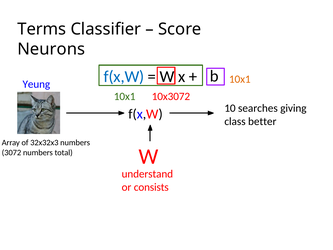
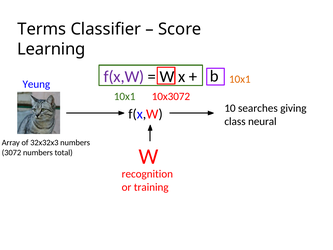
Neurons: Neurons -> Learning
f(x,W at (124, 77) colour: blue -> purple
better: better -> neural
understand: understand -> recognition
consists: consists -> training
